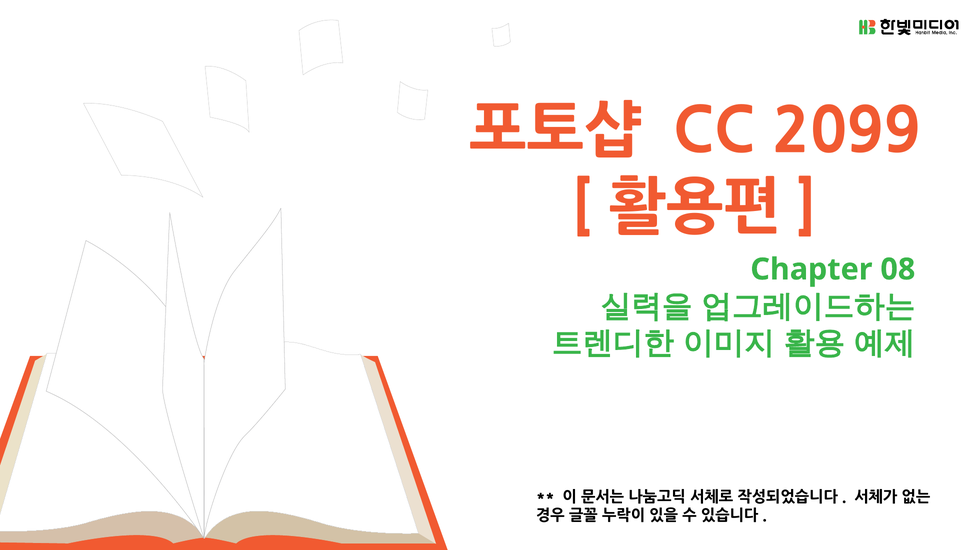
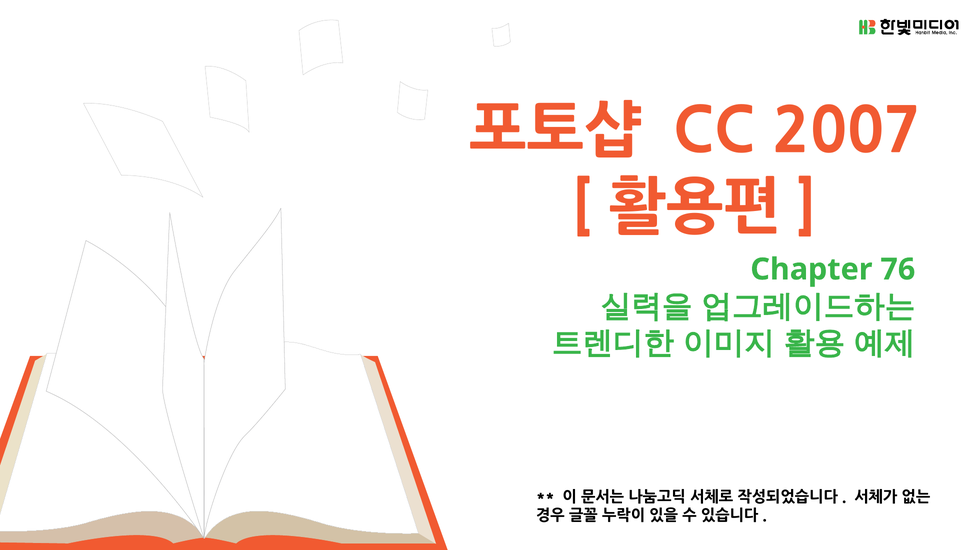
2099: 2099 -> 2007
08: 08 -> 76
